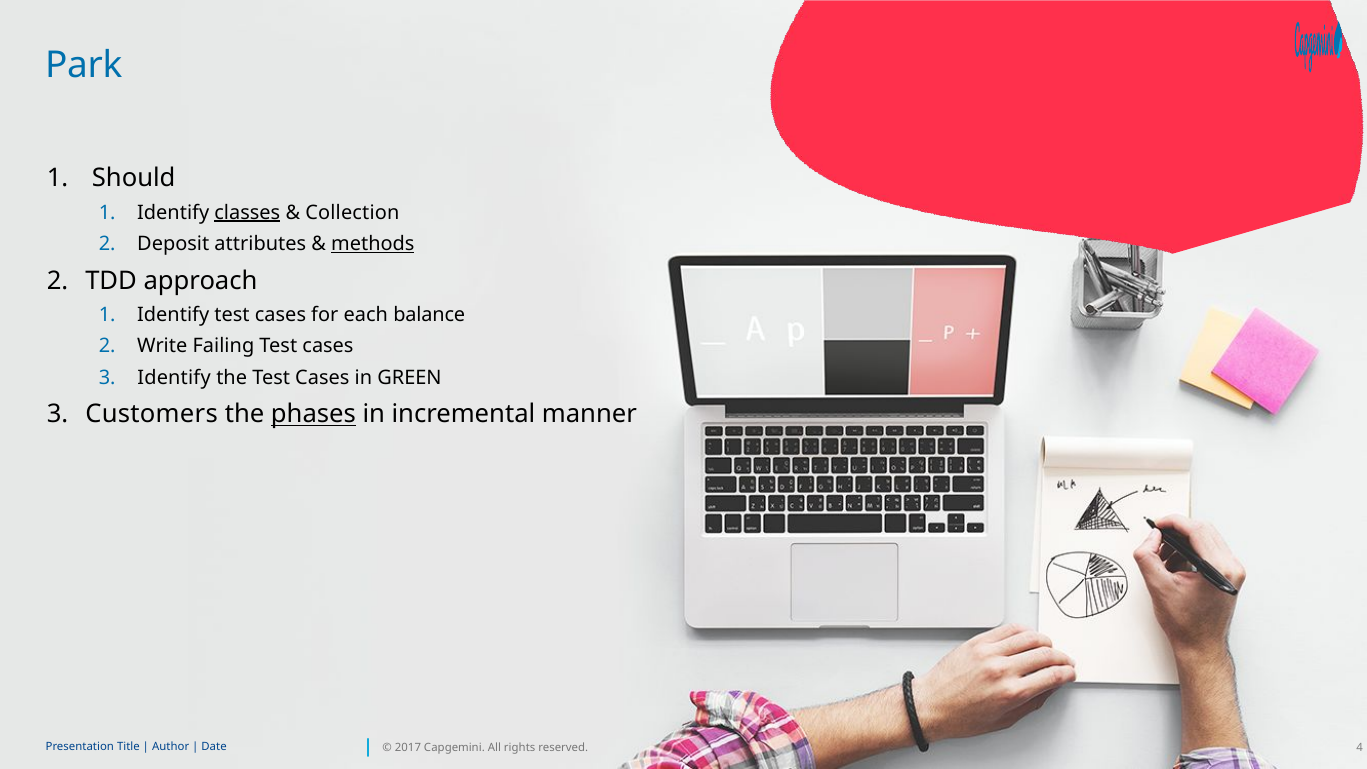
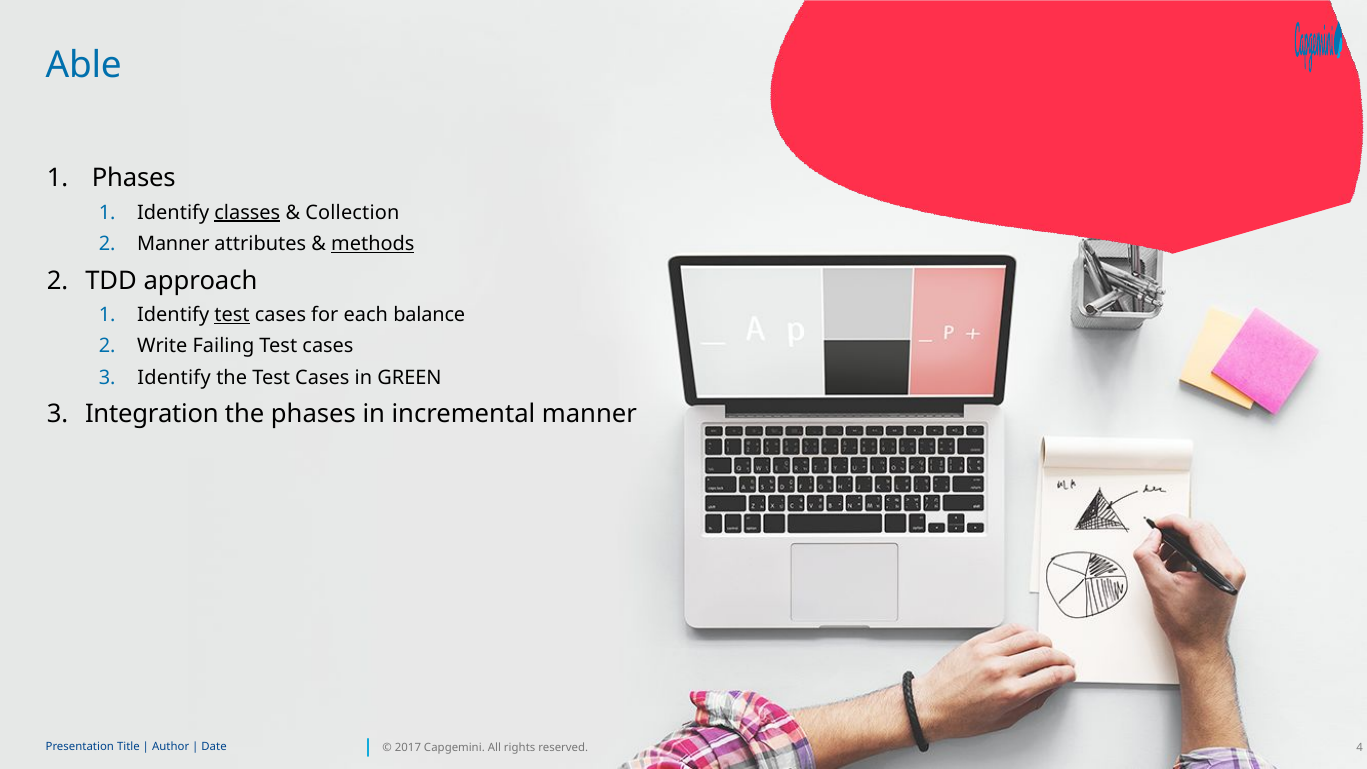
Park: Park -> Able
Should at (134, 178): Should -> Phases
Deposit at (173, 244): Deposit -> Manner
test at (232, 315) underline: none -> present
Customers: Customers -> Integration
phases at (313, 414) underline: present -> none
